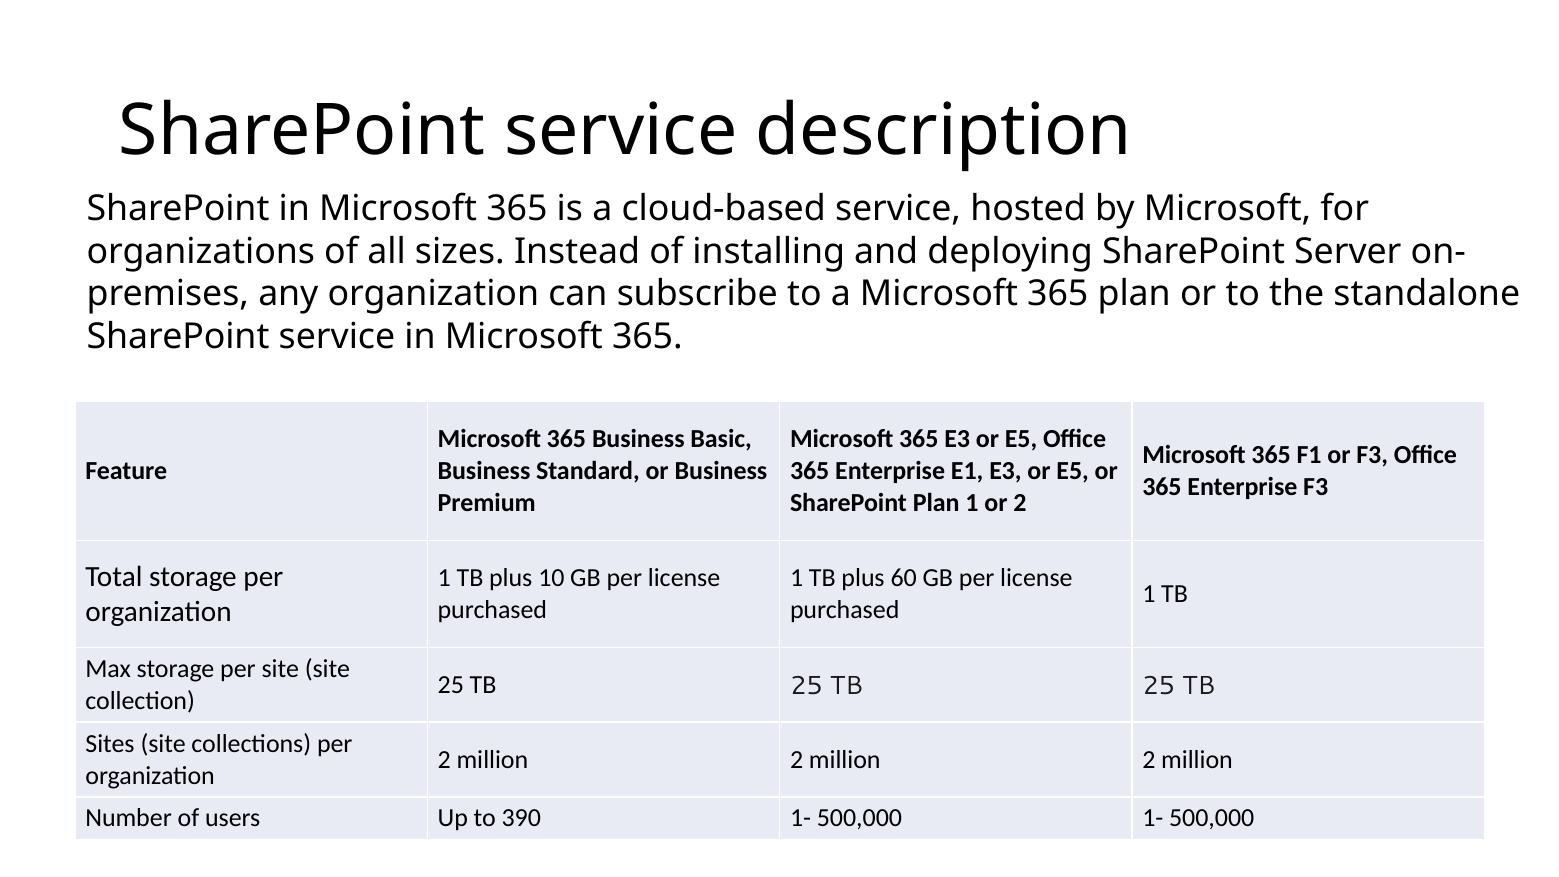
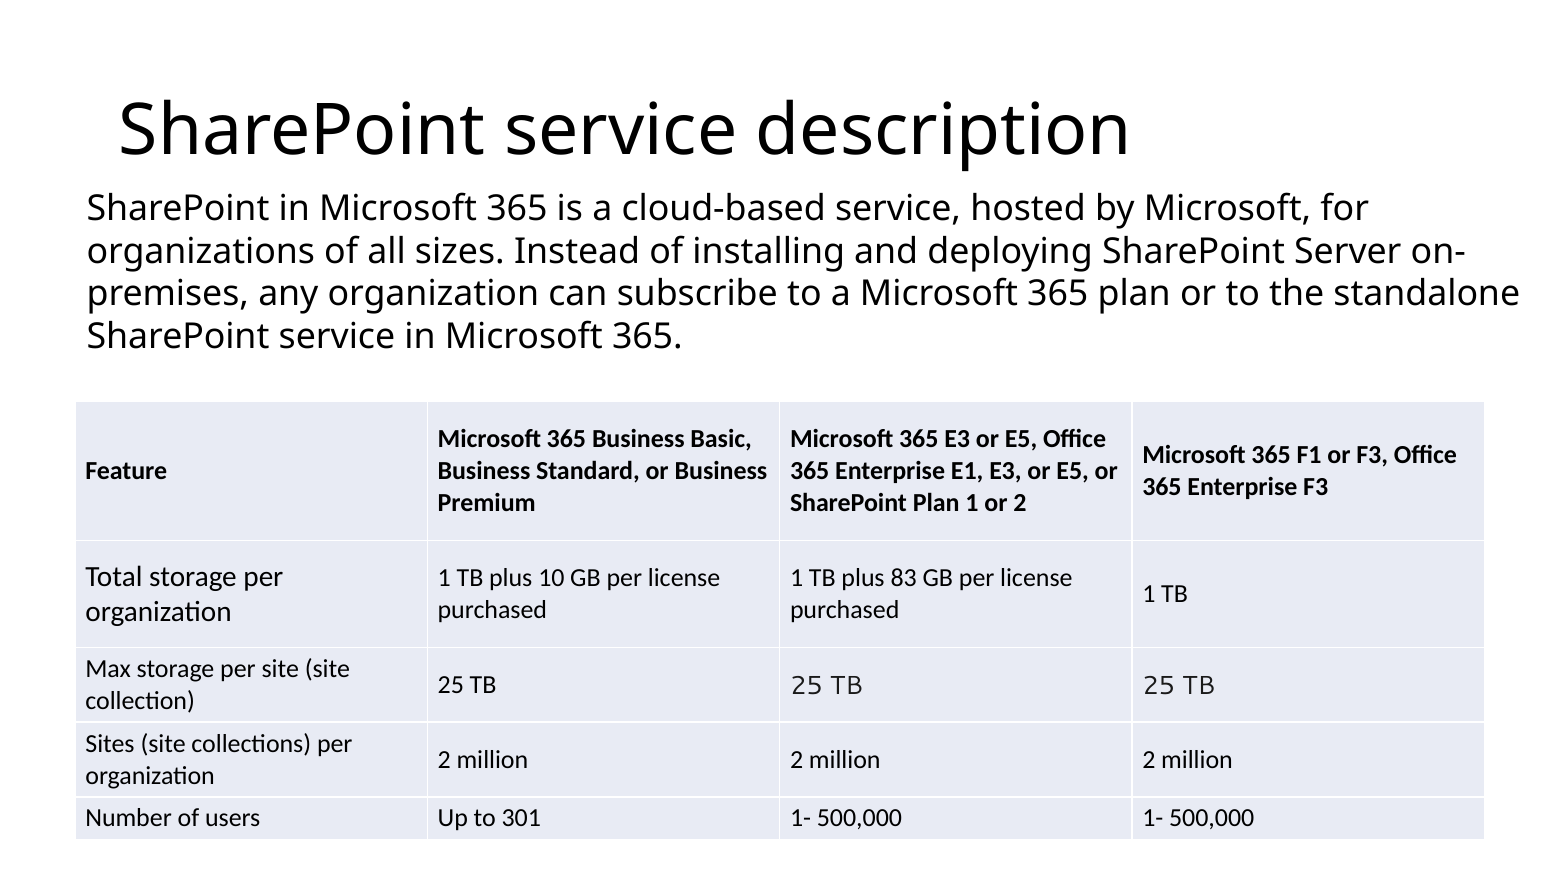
60: 60 -> 83
390: 390 -> 301
